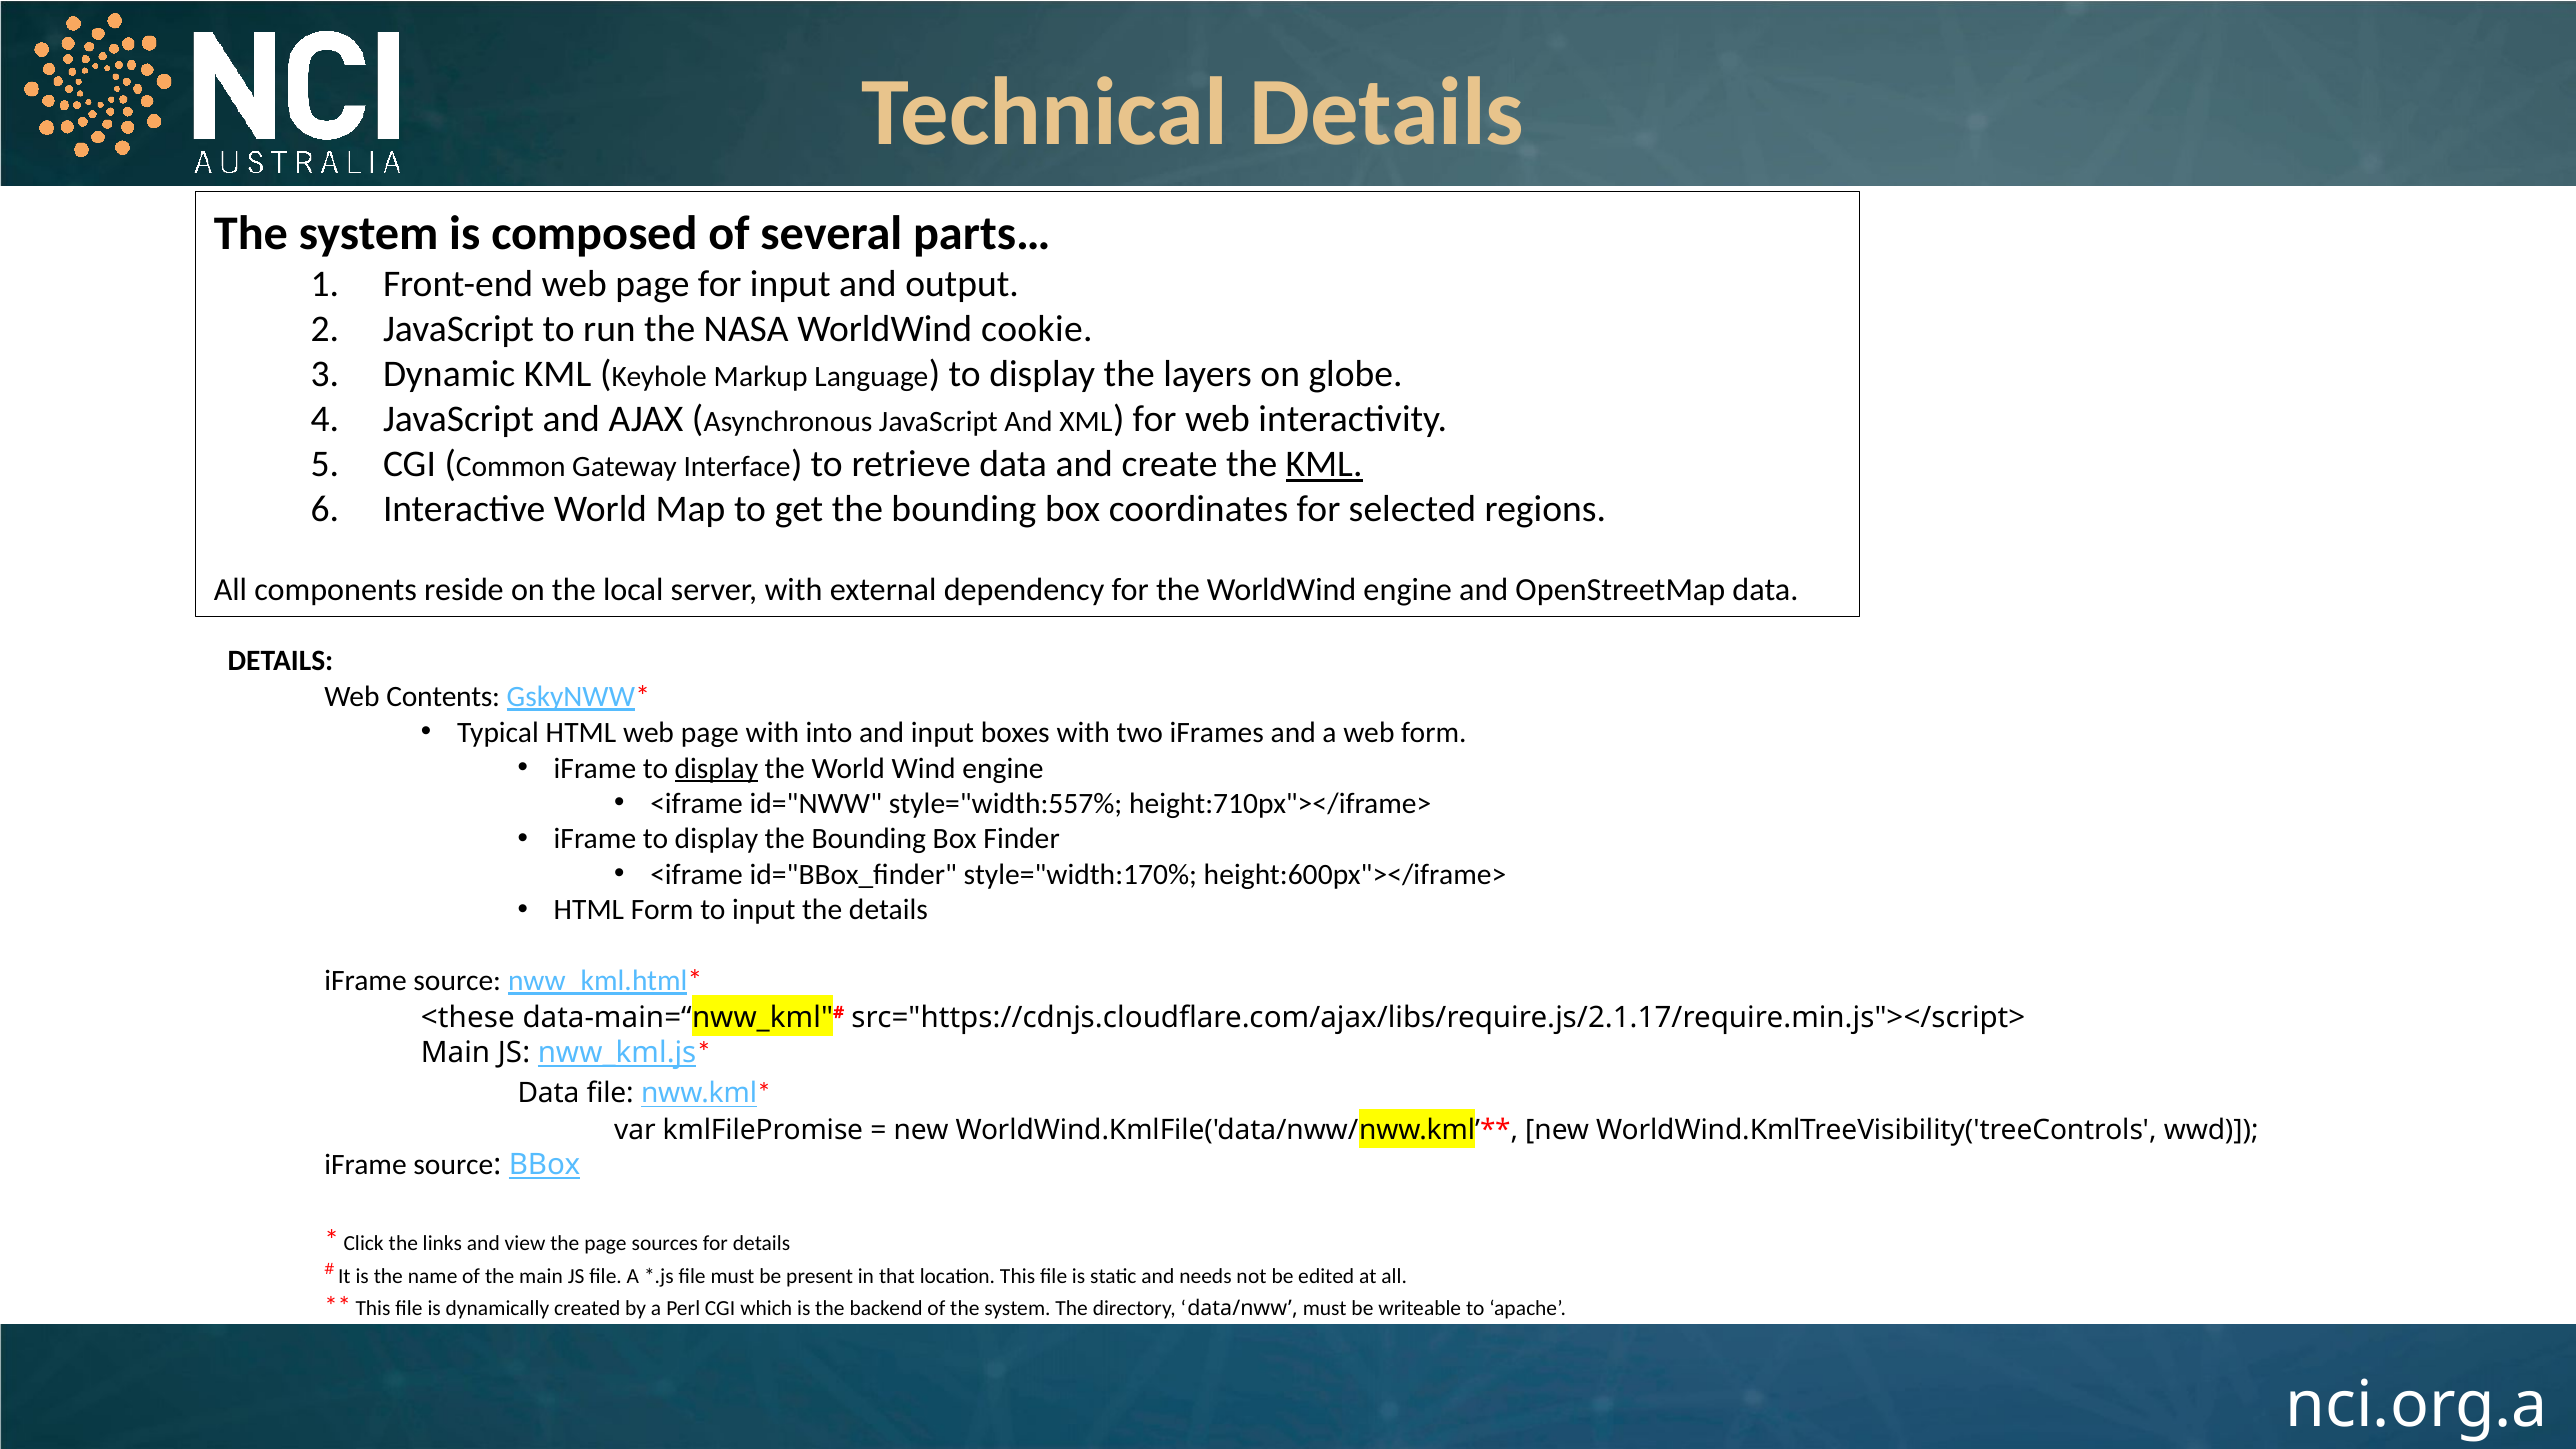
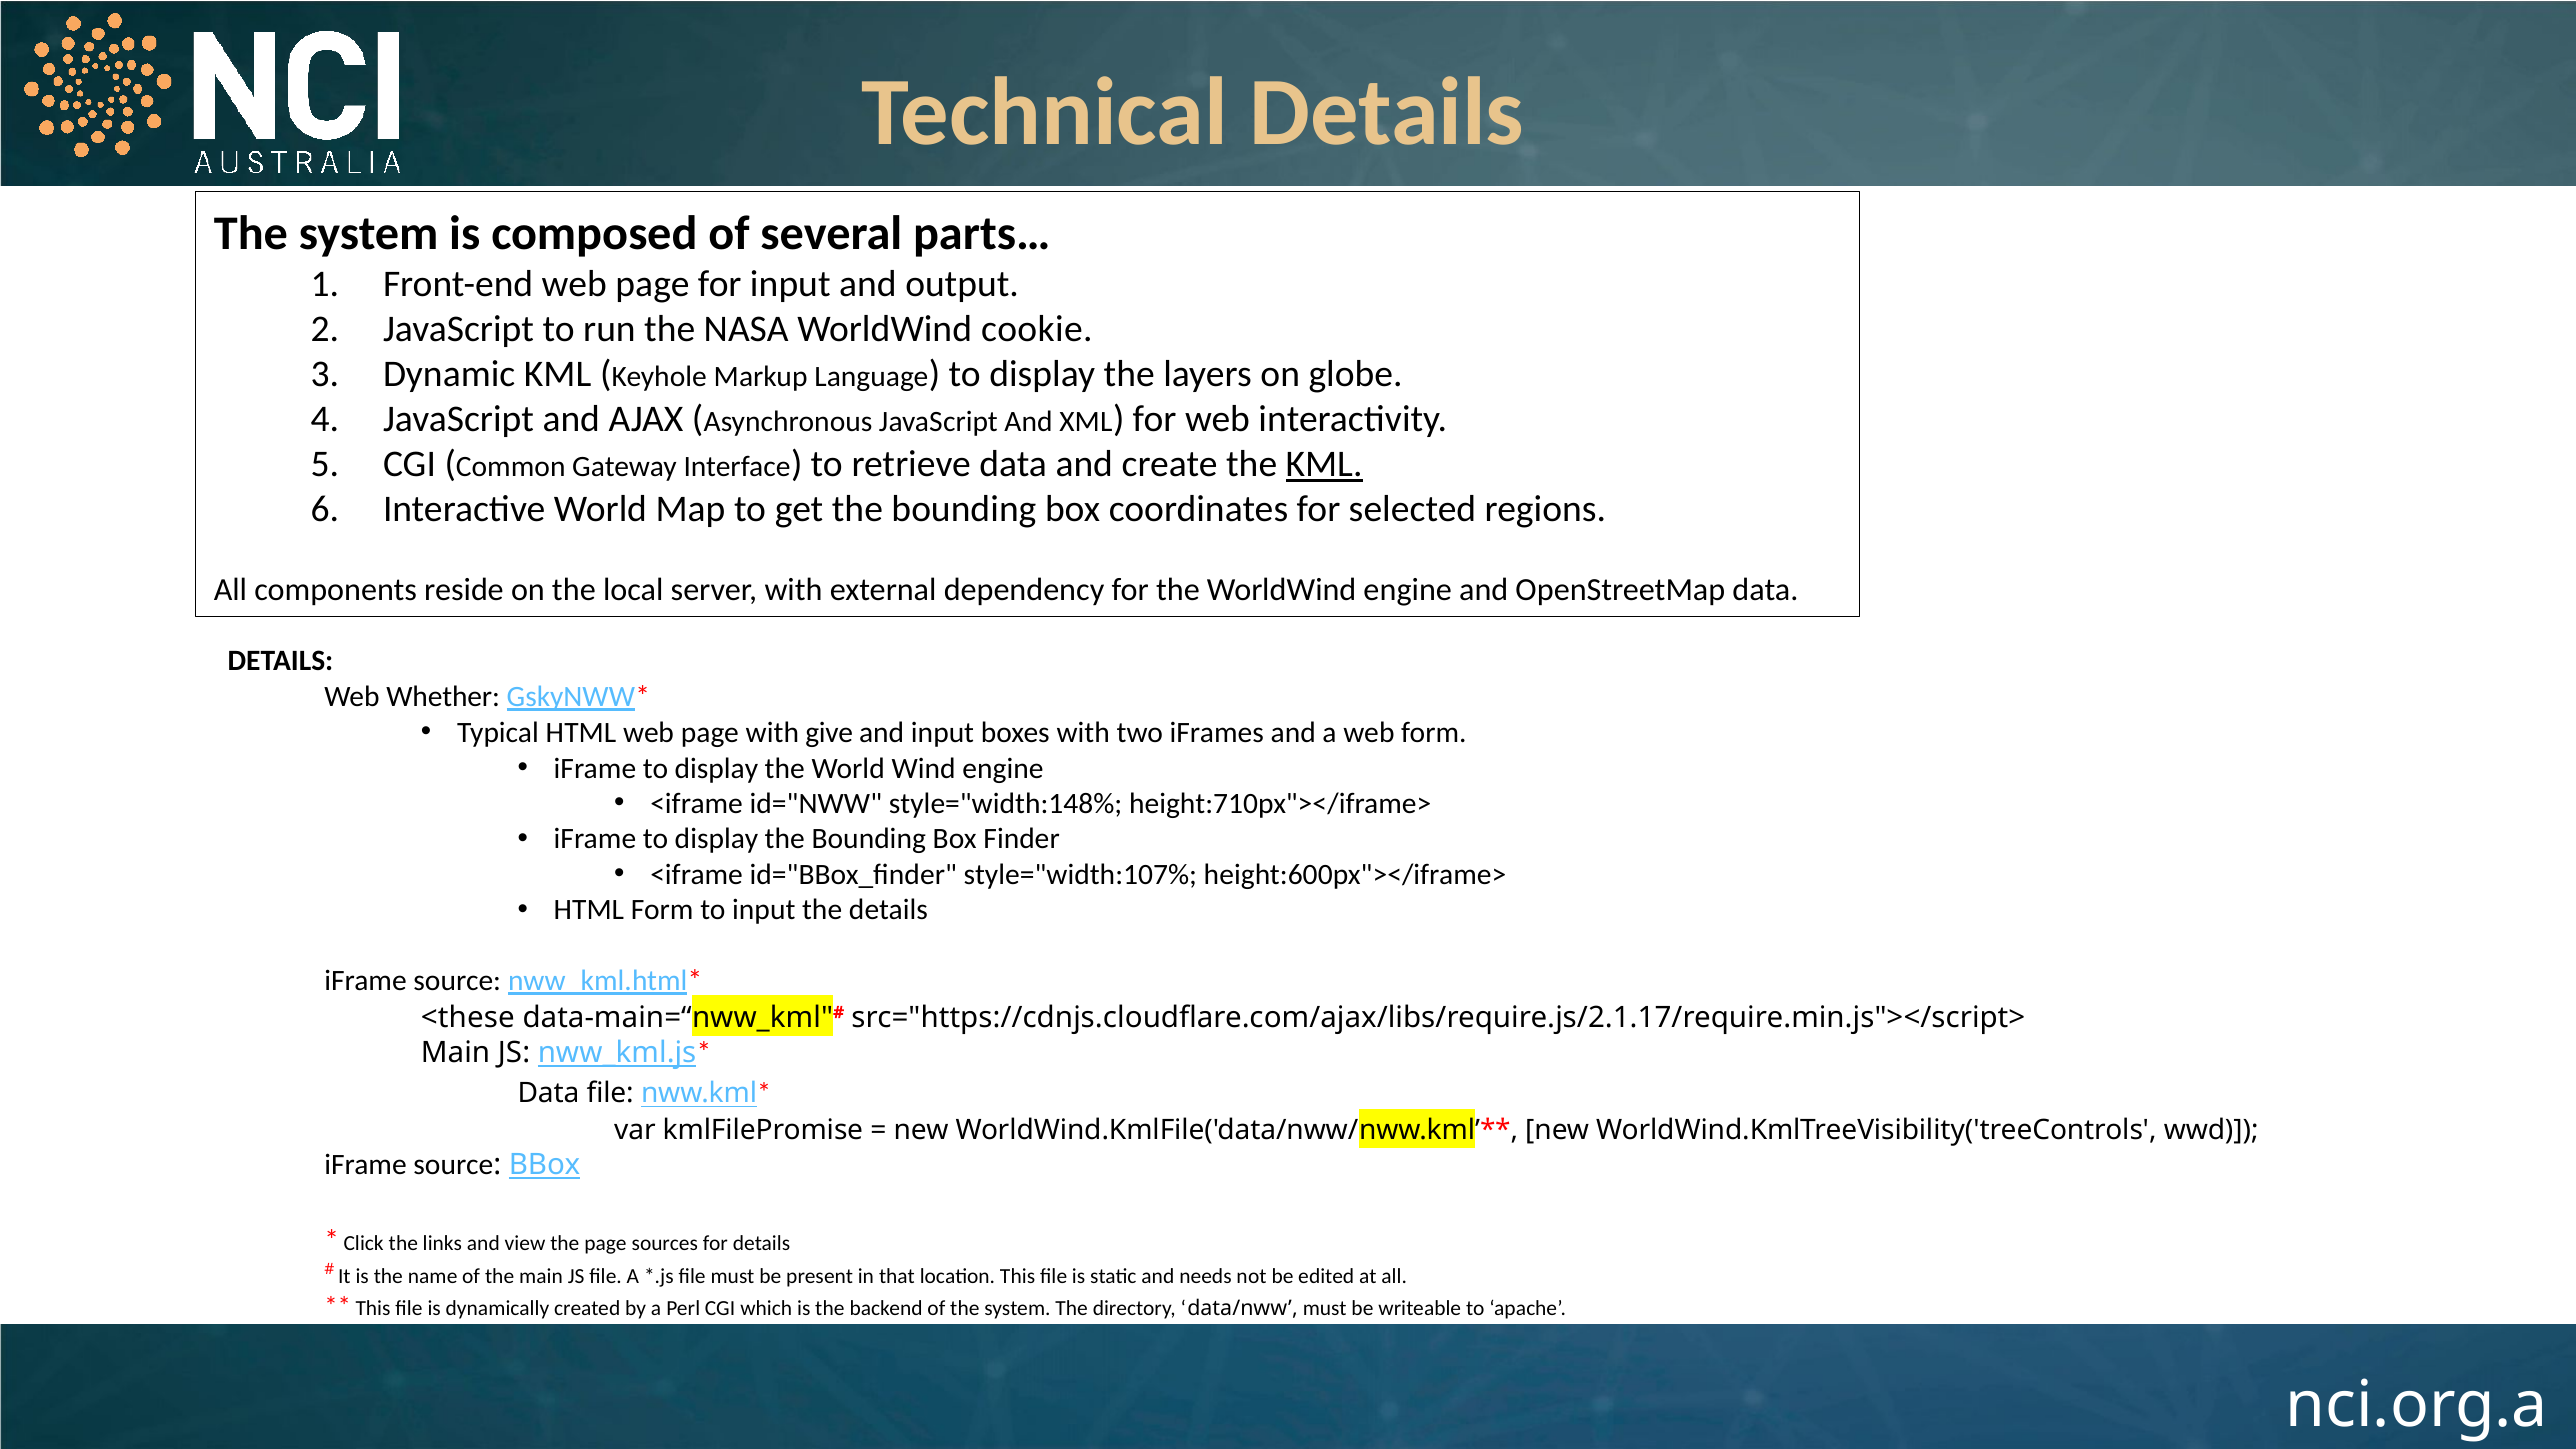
Contents: Contents -> Whether
into: into -> give
display at (716, 768) underline: present -> none
style="width:557%: style="width:557% -> style="width:148%
style="width:170%: style="width:170% -> style="width:107%
